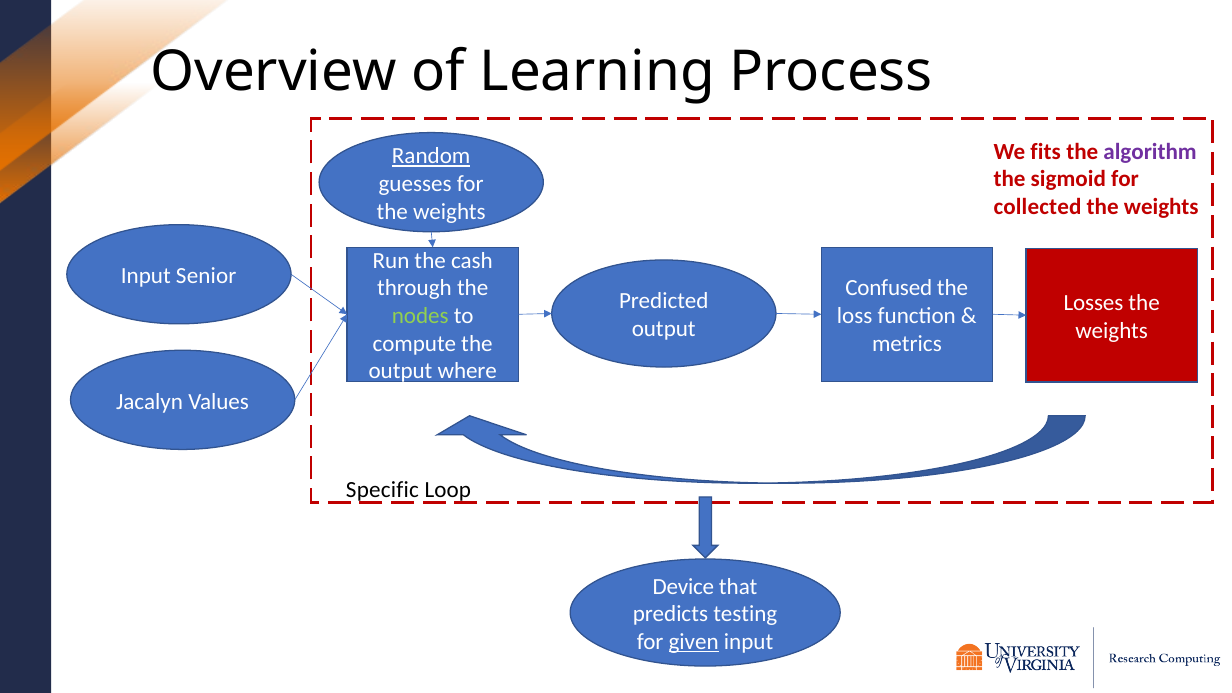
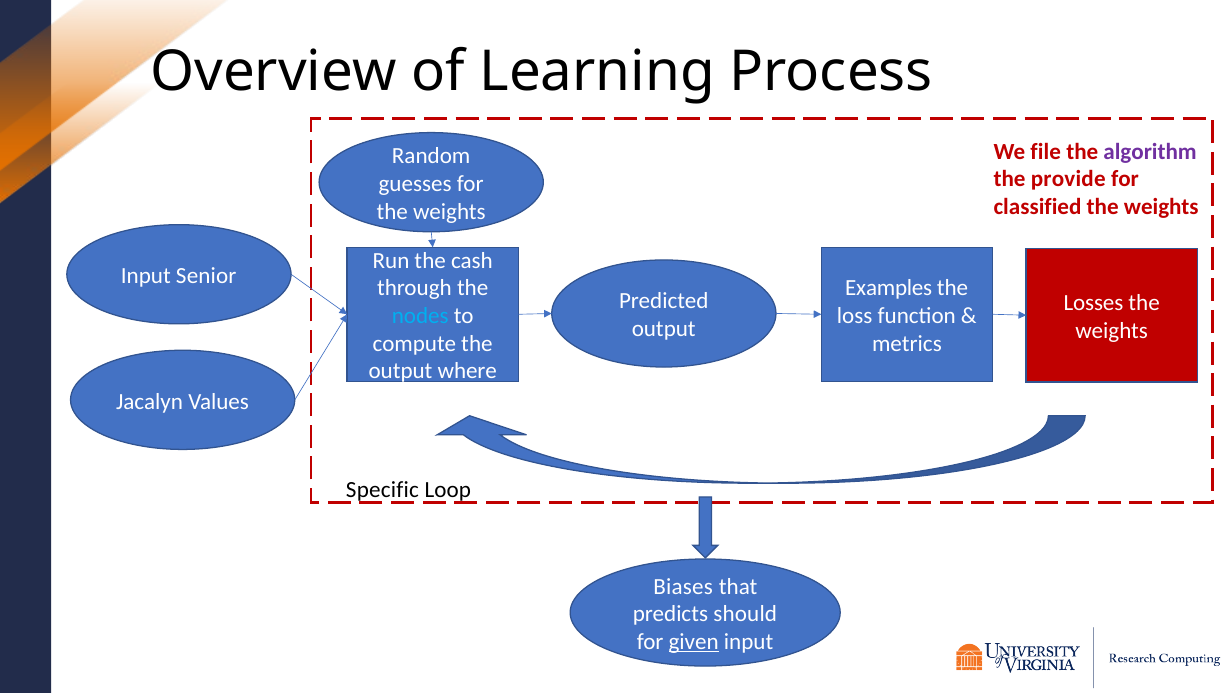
fits: fits -> file
Random underline: present -> none
sigmoid: sigmoid -> provide
collected: collected -> classified
Confused: Confused -> Examples
nodes colour: light green -> light blue
Device: Device -> Biases
testing: testing -> should
